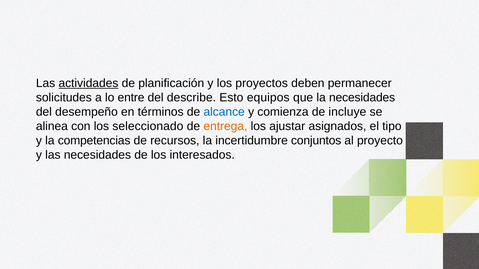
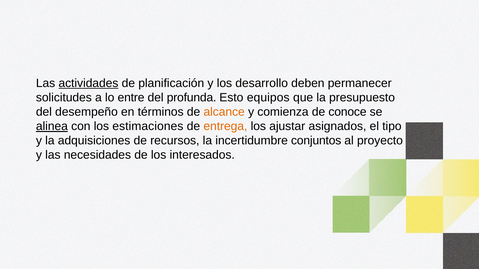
proyectos: proyectos -> desarrollo
describe: describe -> profunda
la necesidades: necesidades -> presupuesto
alcance colour: blue -> orange
incluye: incluye -> conoce
alinea underline: none -> present
seleccionado: seleccionado -> estimaciones
competencias: competencias -> adquisiciones
